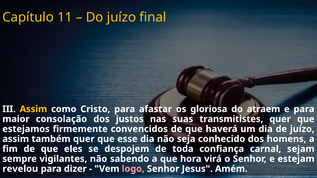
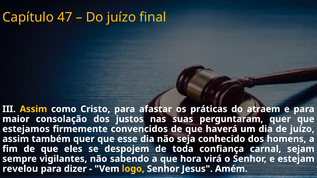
11: 11 -> 47
gloriosa: gloriosa -> práticas
transmitistes: transmitistes -> perguntaram
logo colour: pink -> yellow
